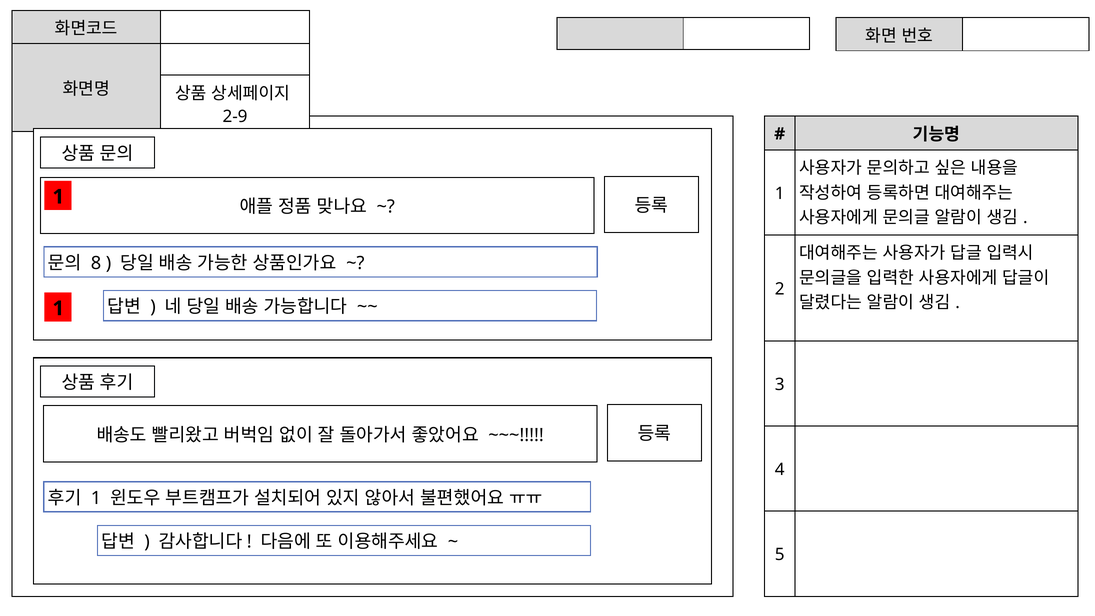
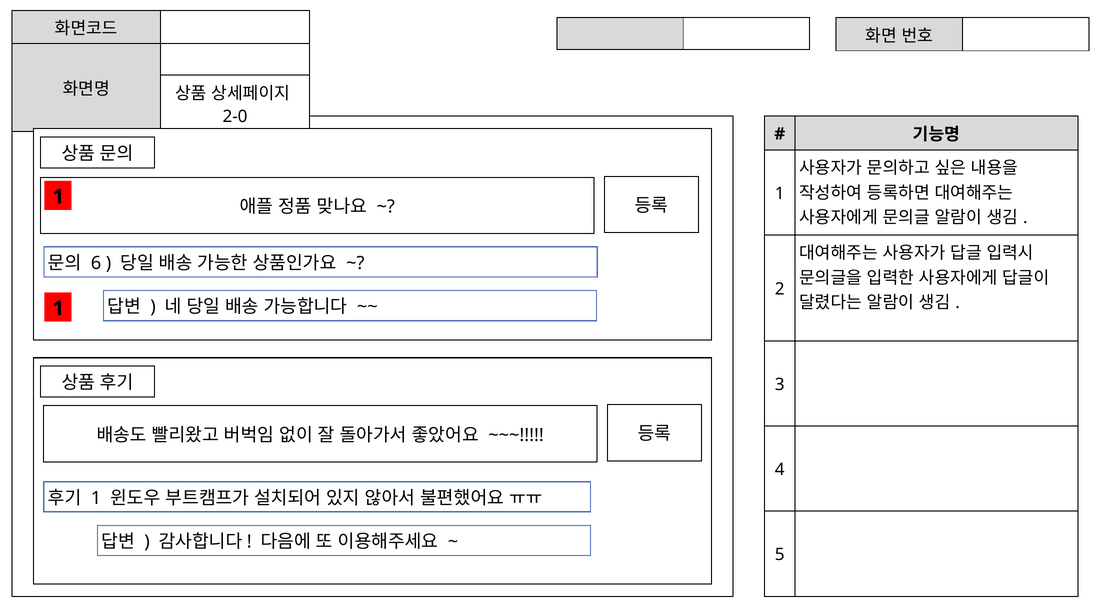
2-9: 2-9 -> 2-0
8: 8 -> 6
